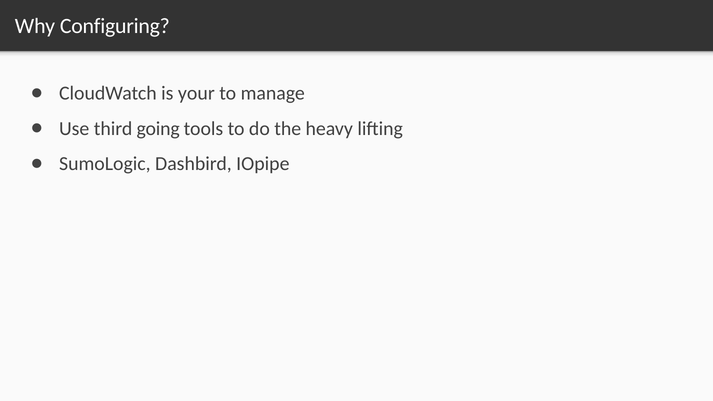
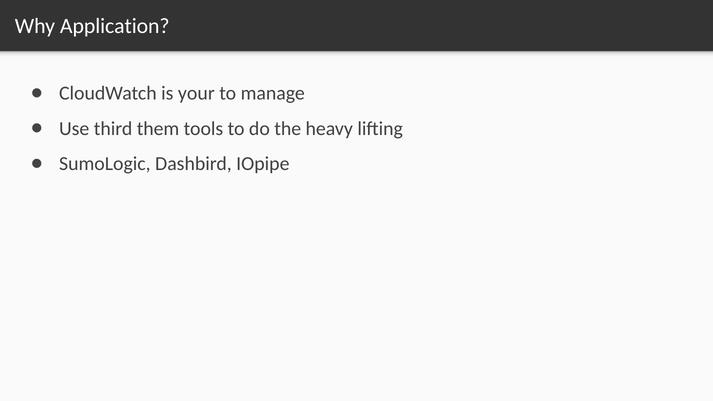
Configuring: Configuring -> Application
going: going -> them
